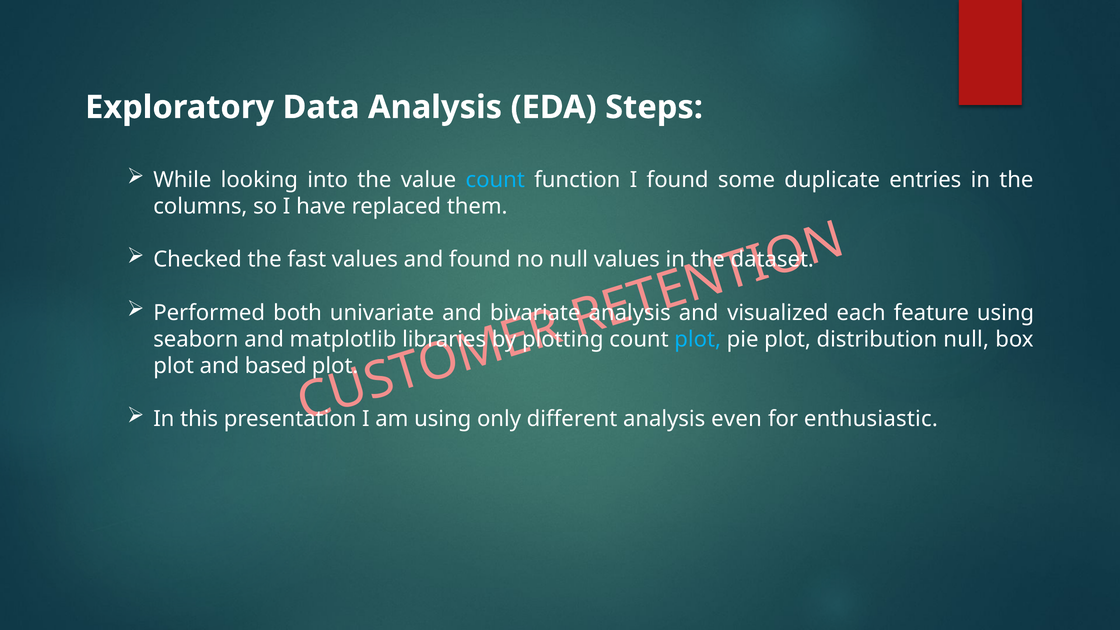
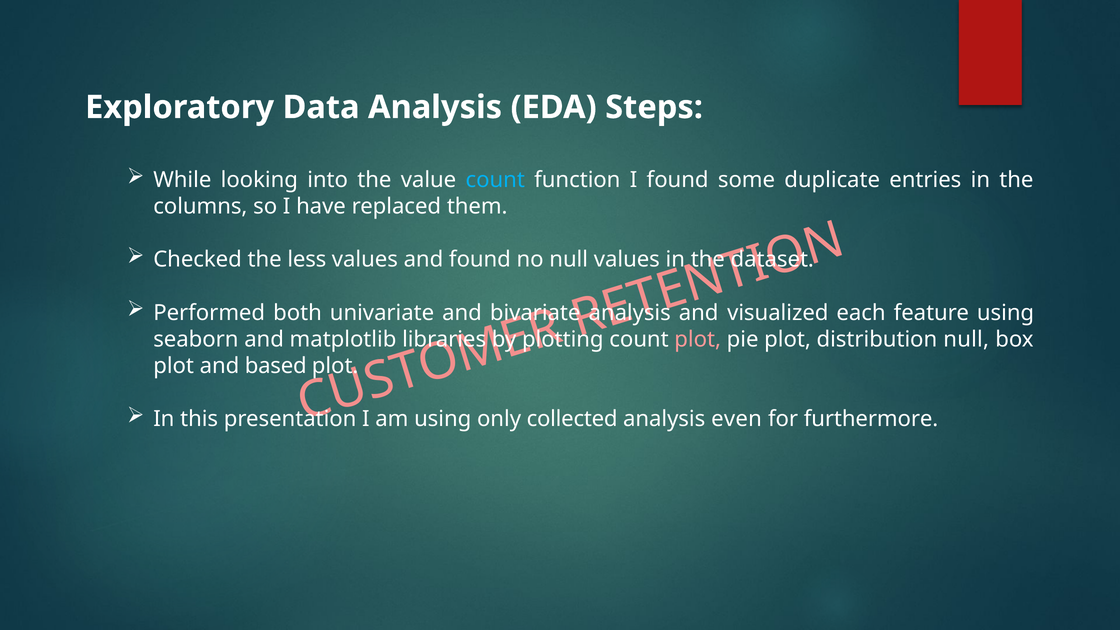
fast: fast -> less
plot at (698, 339) colour: light blue -> pink
different: different -> collected
enthusiastic: enthusiastic -> furthermore
